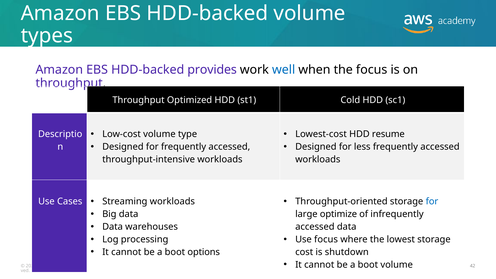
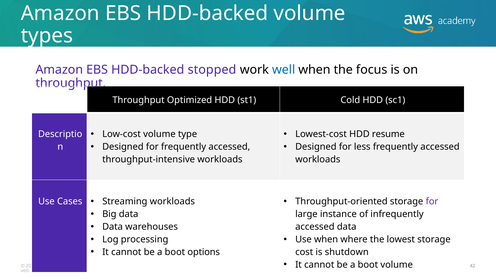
provides: provides -> stopped
for at (432, 201) colour: blue -> purple
optimize: optimize -> instance
Use focus: focus -> when
